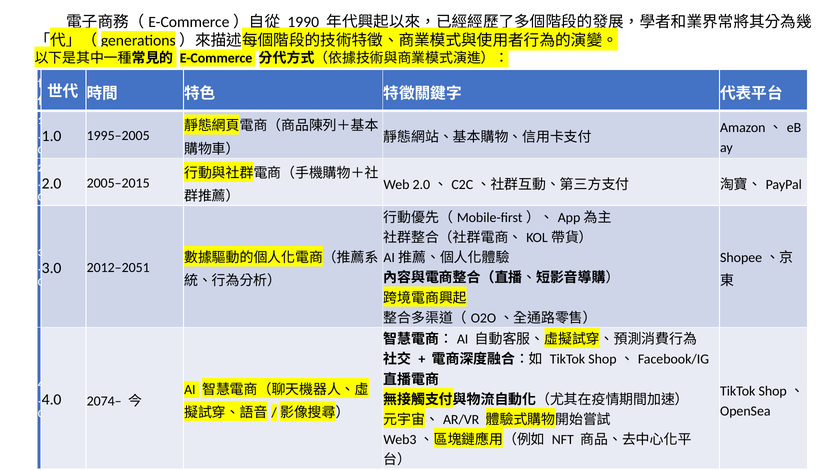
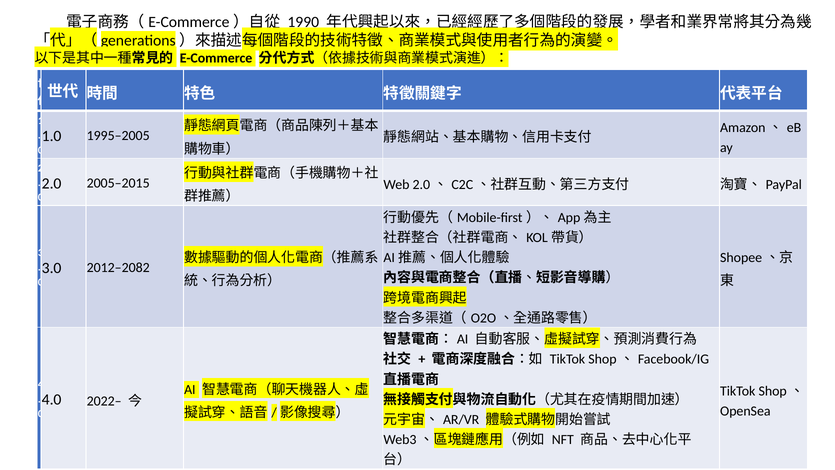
2012–2051: 2012–2051 -> 2012–2082
2074–: 2074– -> 2022–
